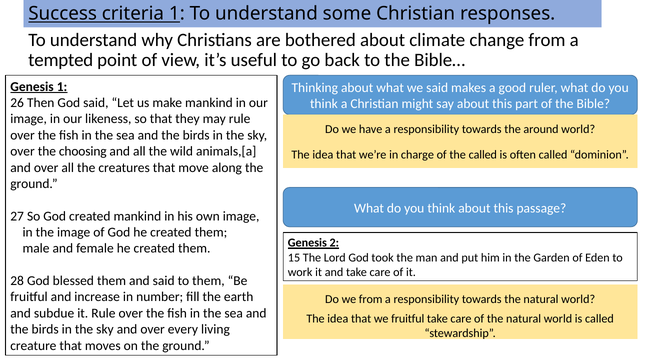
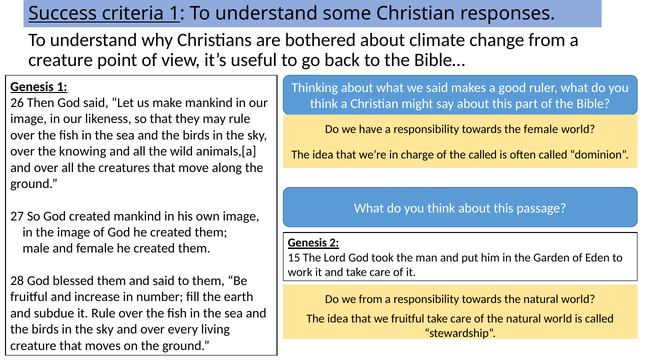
tempted at (61, 60): tempted -> creature
the around: around -> female
choosing: choosing -> knowing
